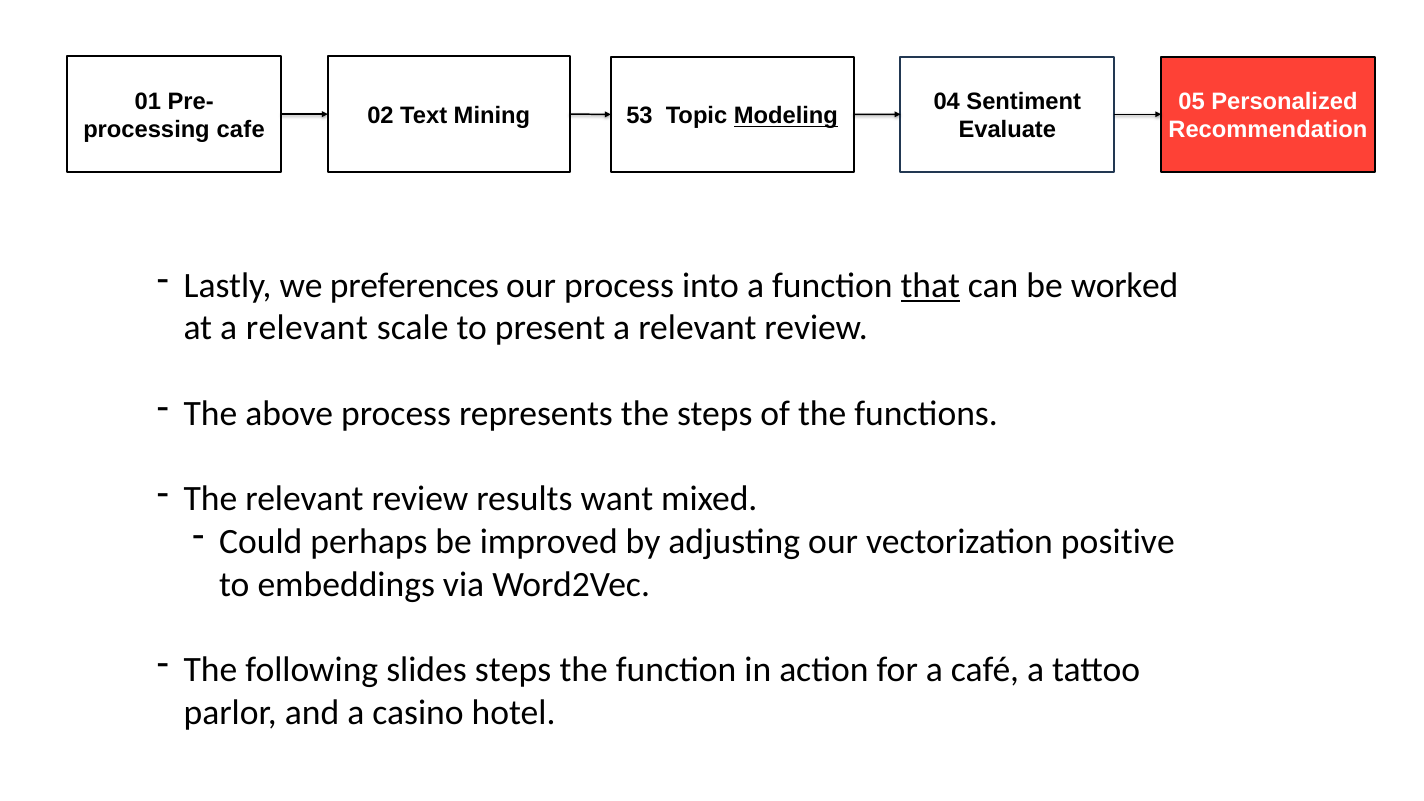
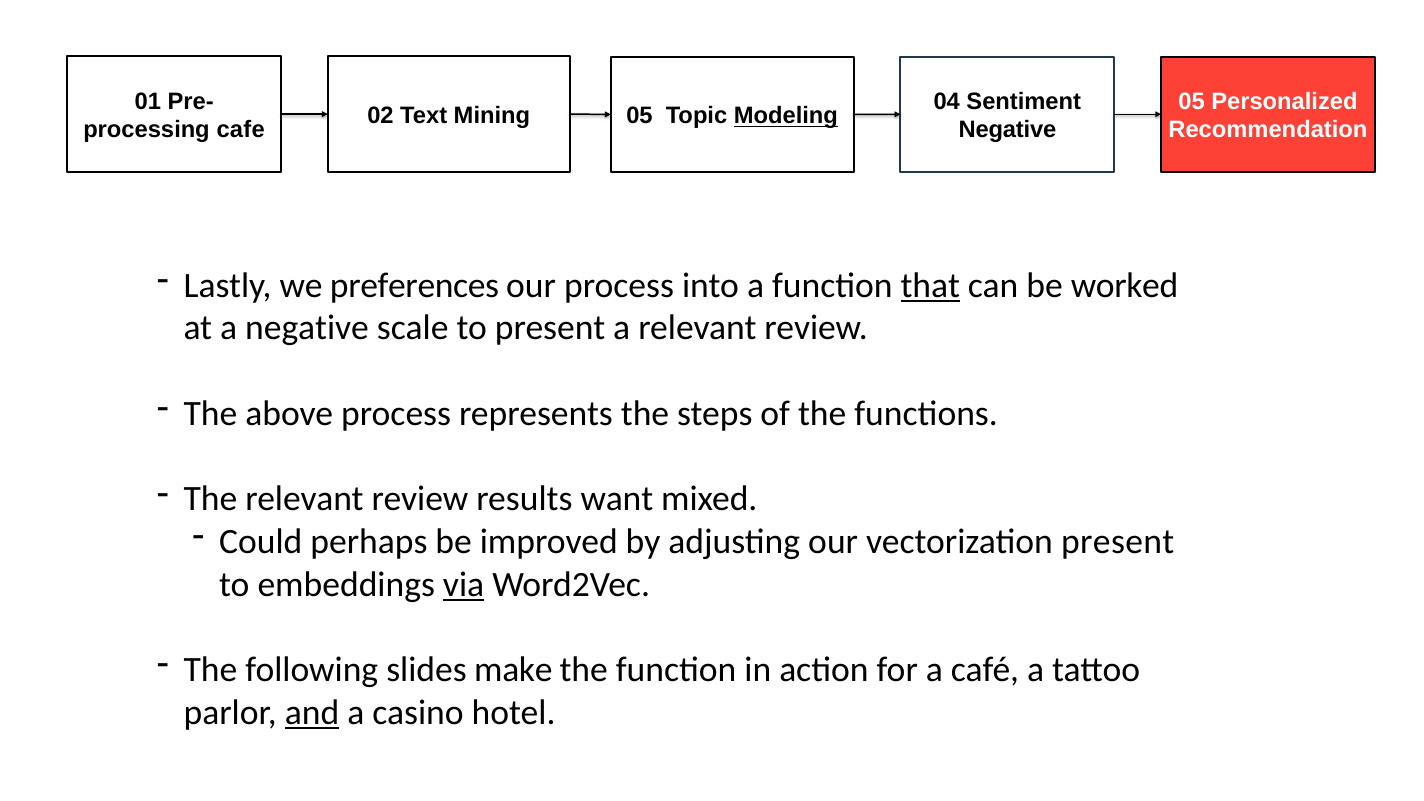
Mining 53: 53 -> 05
Evaluate at (1007, 130): Evaluate -> Negative
at a relevant: relevant -> negative
vectorization positive: positive -> present
via underline: none -> present
slides steps: steps -> make
and underline: none -> present
